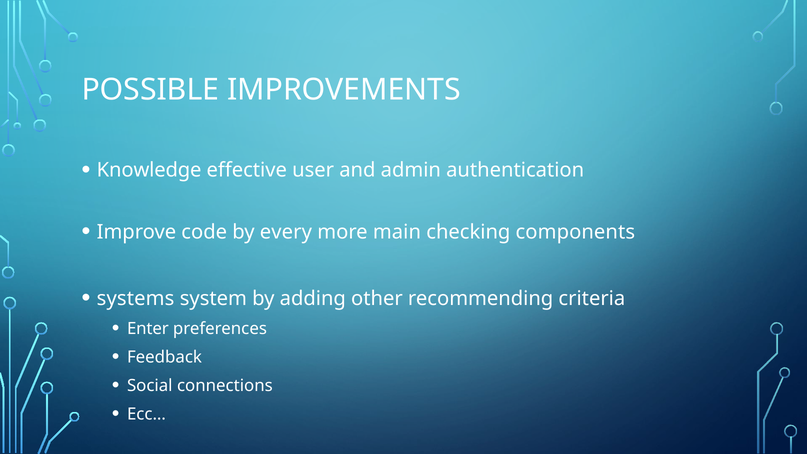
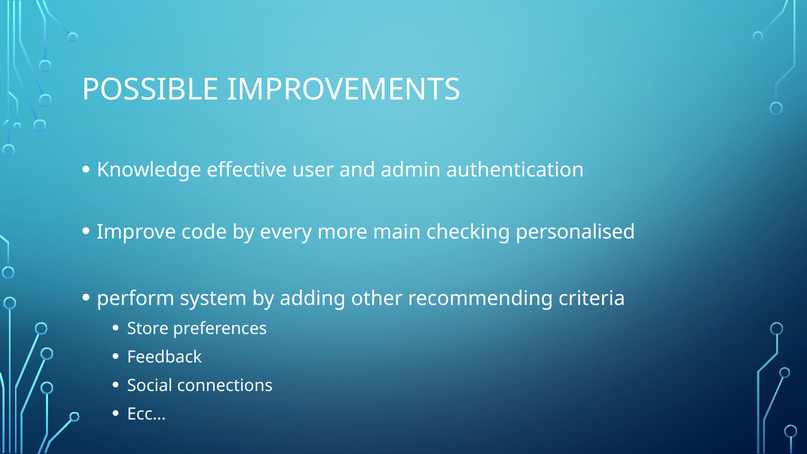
components: components -> personalised
systems: systems -> perform
Enter: Enter -> Store
